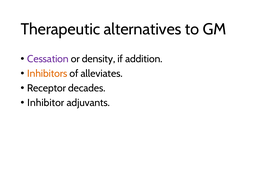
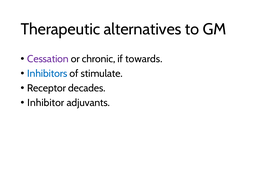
density: density -> chronic
addition: addition -> towards
Inhibitors colour: orange -> blue
alleviates: alleviates -> stimulate
